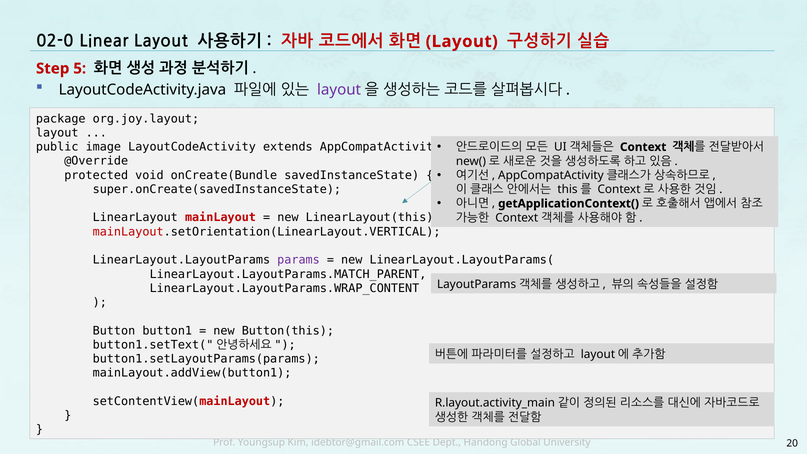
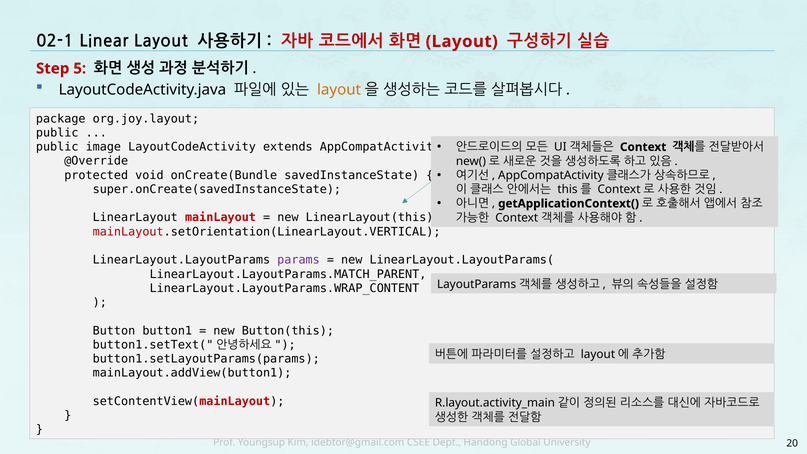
02-0: 02-0 -> 02-1
layout at (339, 90) colour: purple -> orange
layout at (57, 133): layout -> public
